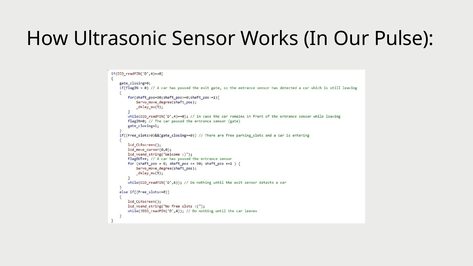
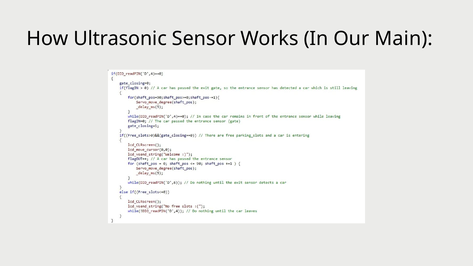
Pulse: Pulse -> Main
